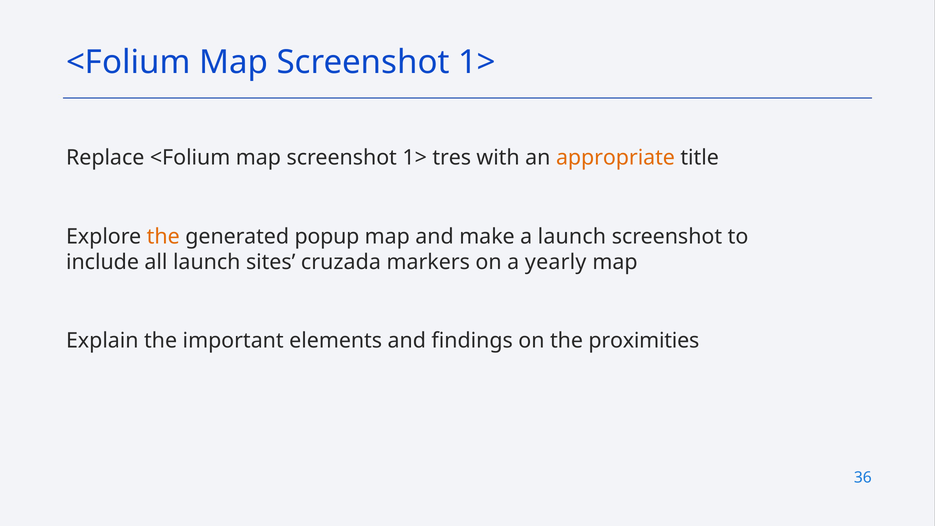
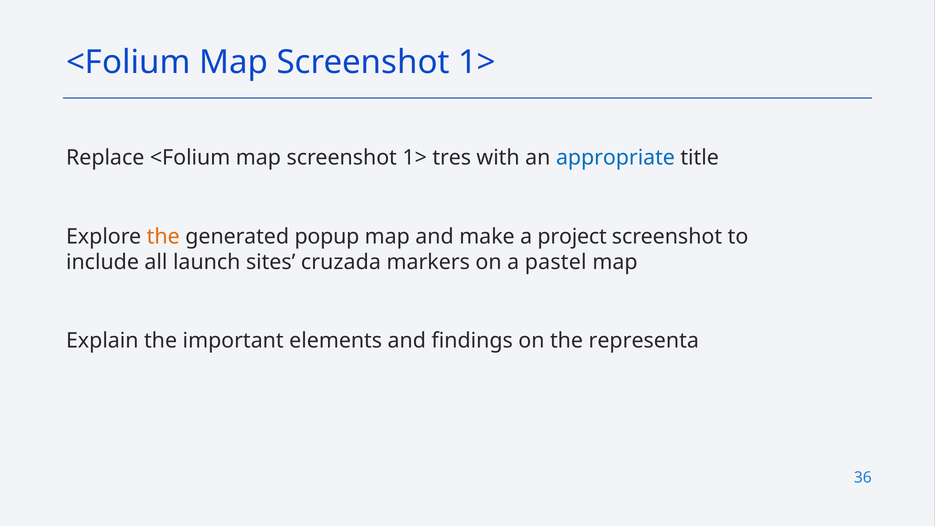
appropriate colour: orange -> blue
a launch: launch -> project
yearly: yearly -> pastel
proximities: proximities -> representa
